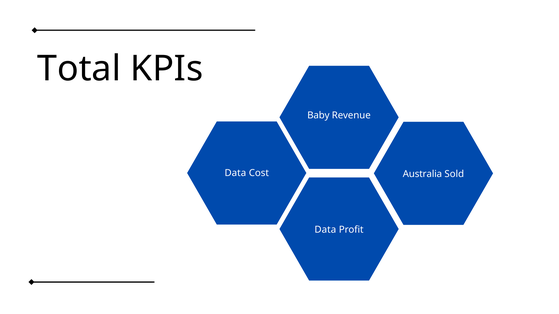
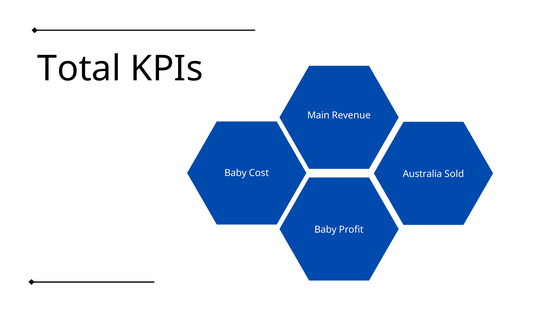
Baby: Baby -> Main
Data at (235, 173): Data -> Baby
Data at (325, 230): Data -> Baby
